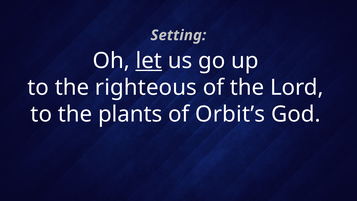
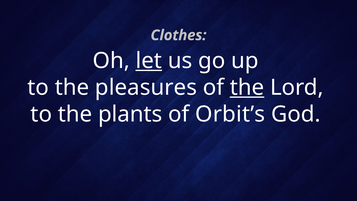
Setting: Setting -> Clothes
righteous: righteous -> pleasures
the at (247, 87) underline: none -> present
